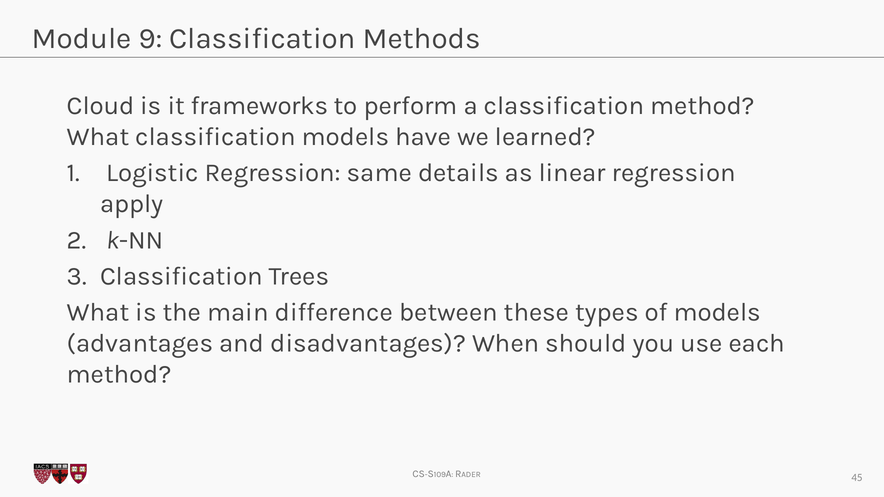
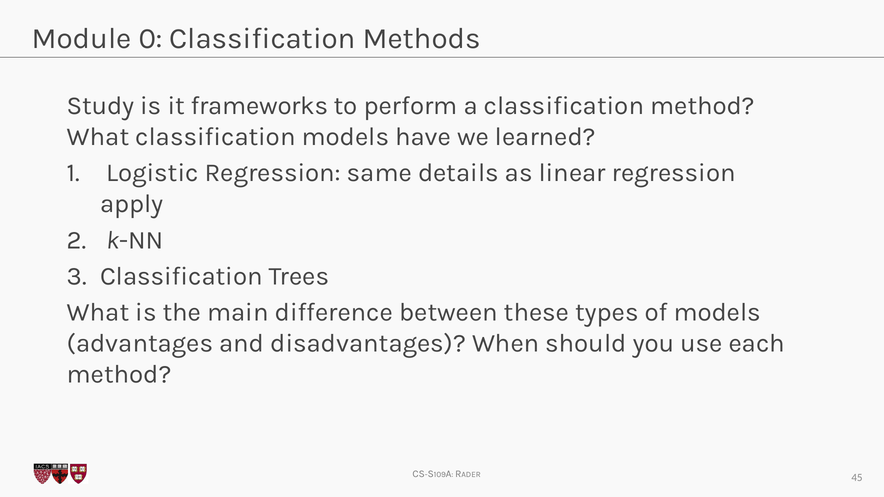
9: 9 -> 0
Cloud: Cloud -> Study
